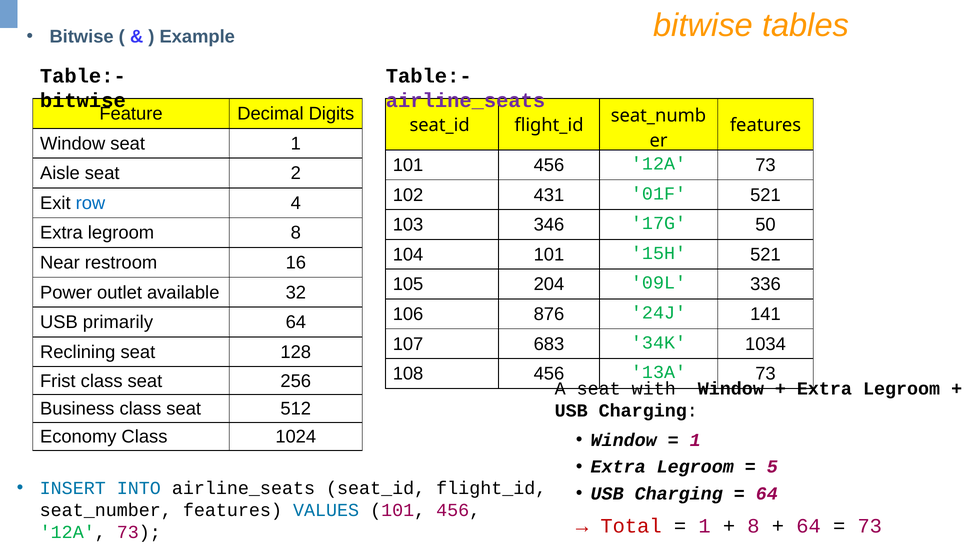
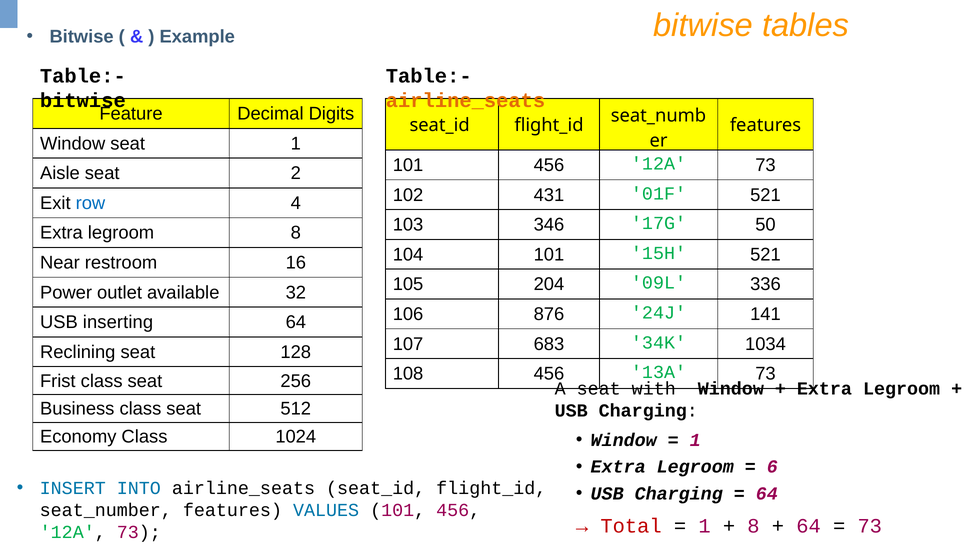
airline_seats at (466, 100) colour: purple -> orange
primarily: primarily -> inserting
5: 5 -> 6
